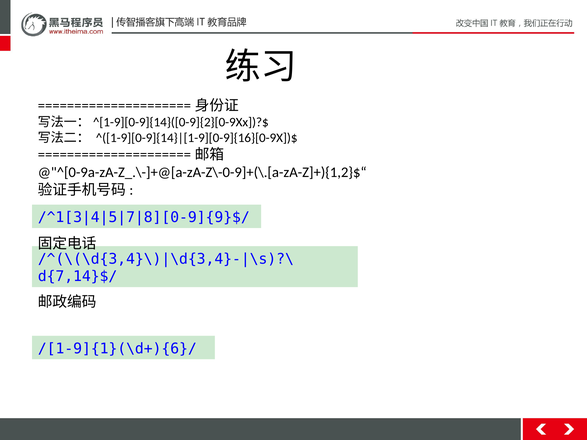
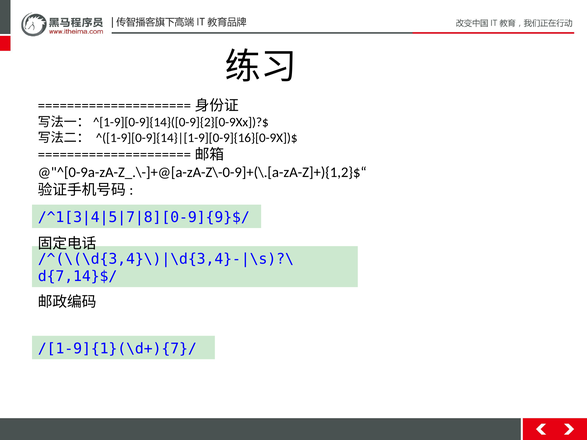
/[1-9]{1}(\d+){6}/: /[1-9]{1}(\d+){6}/ -> /[1-9]{1}(\d+){7}/
